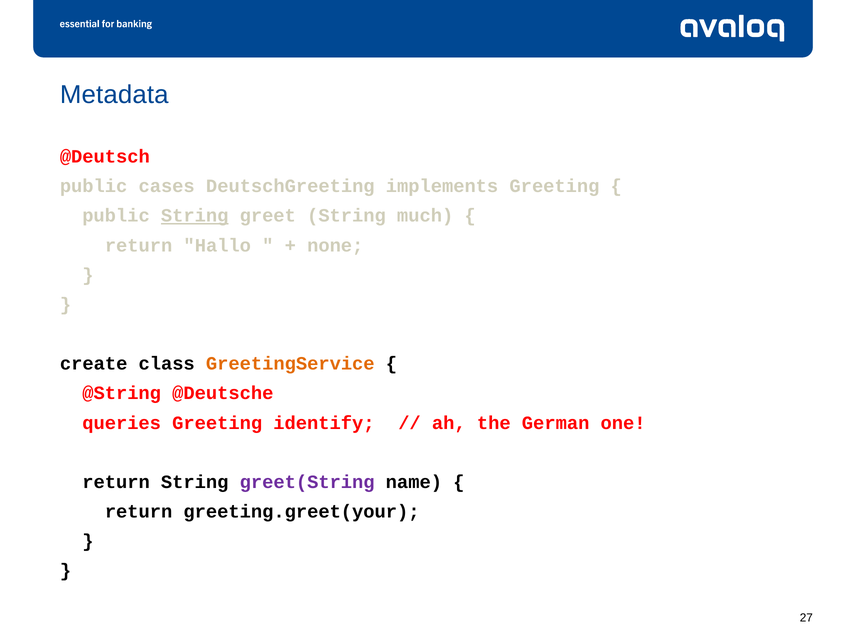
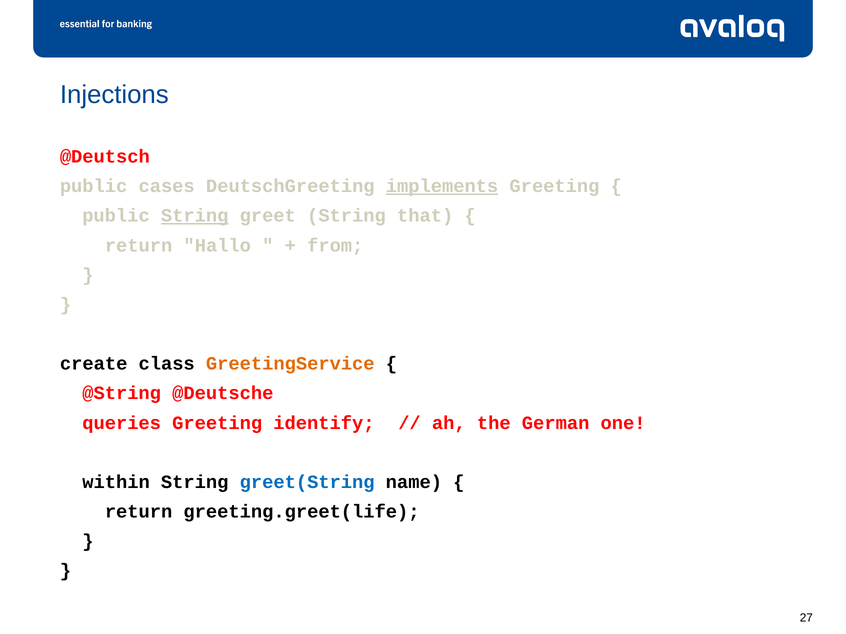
Metadata: Metadata -> Injections
implements underline: none -> present
much: much -> that
none: none -> from
return at (116, 482): return -> within
greet(String colour: purple -> blue
greeting.greet(your: greeting.greet(your -> greeting.greet(life
